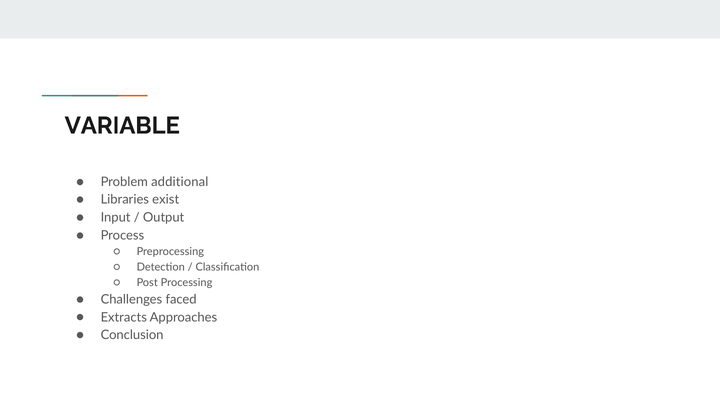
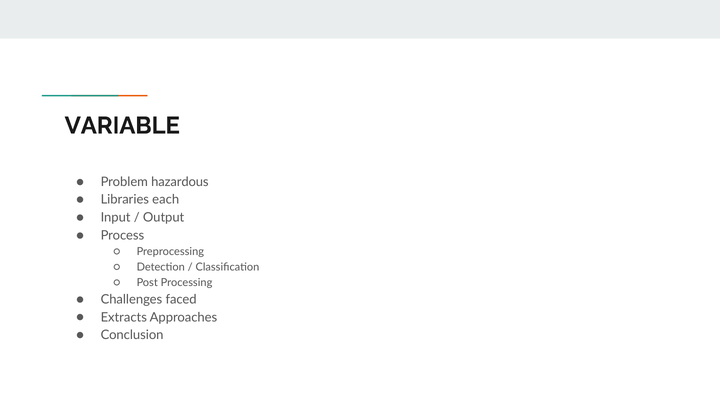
additional: additional -> hazardous
exist: exist -> each
